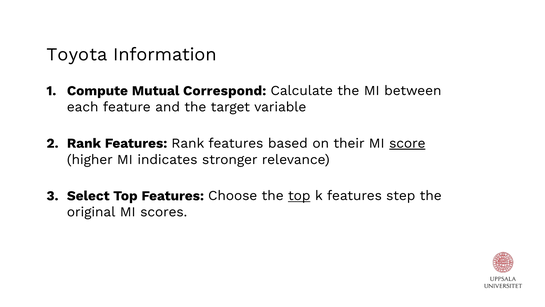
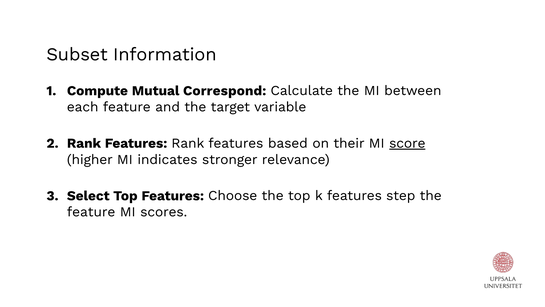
Toyota: Toyota -> Subset
top at (299, 195) underline: present -> none
original at (91, 212): original -> feature
